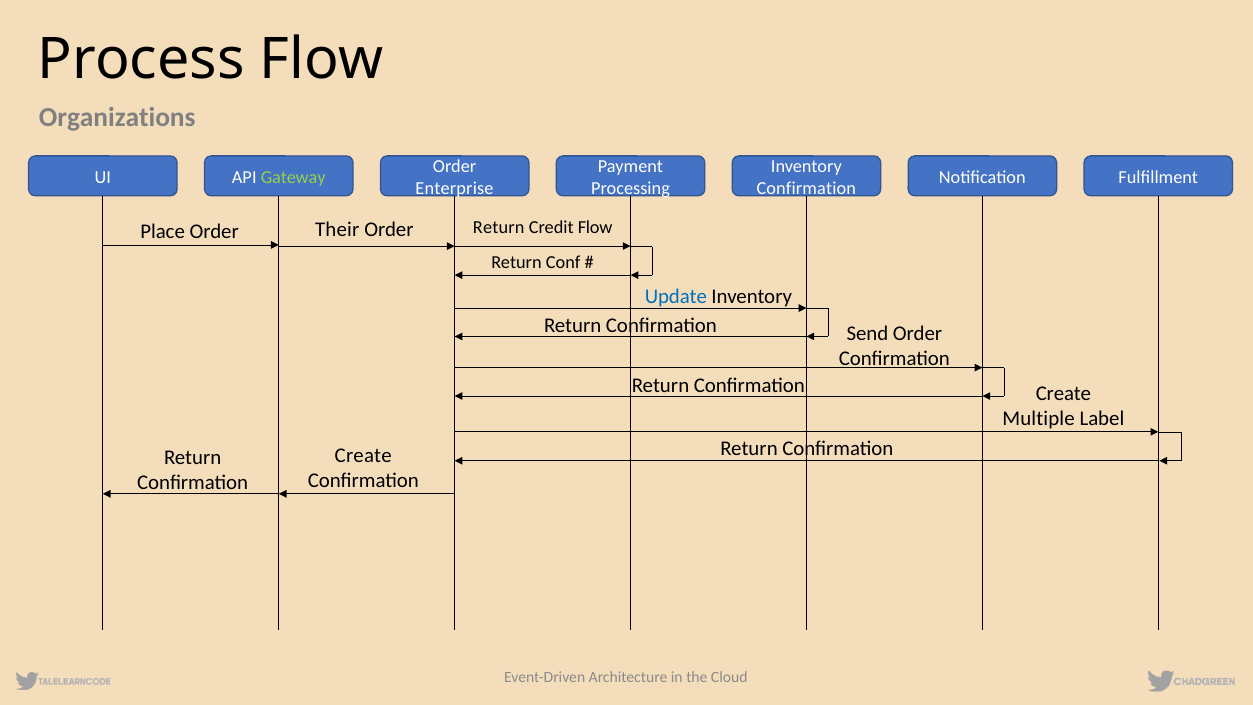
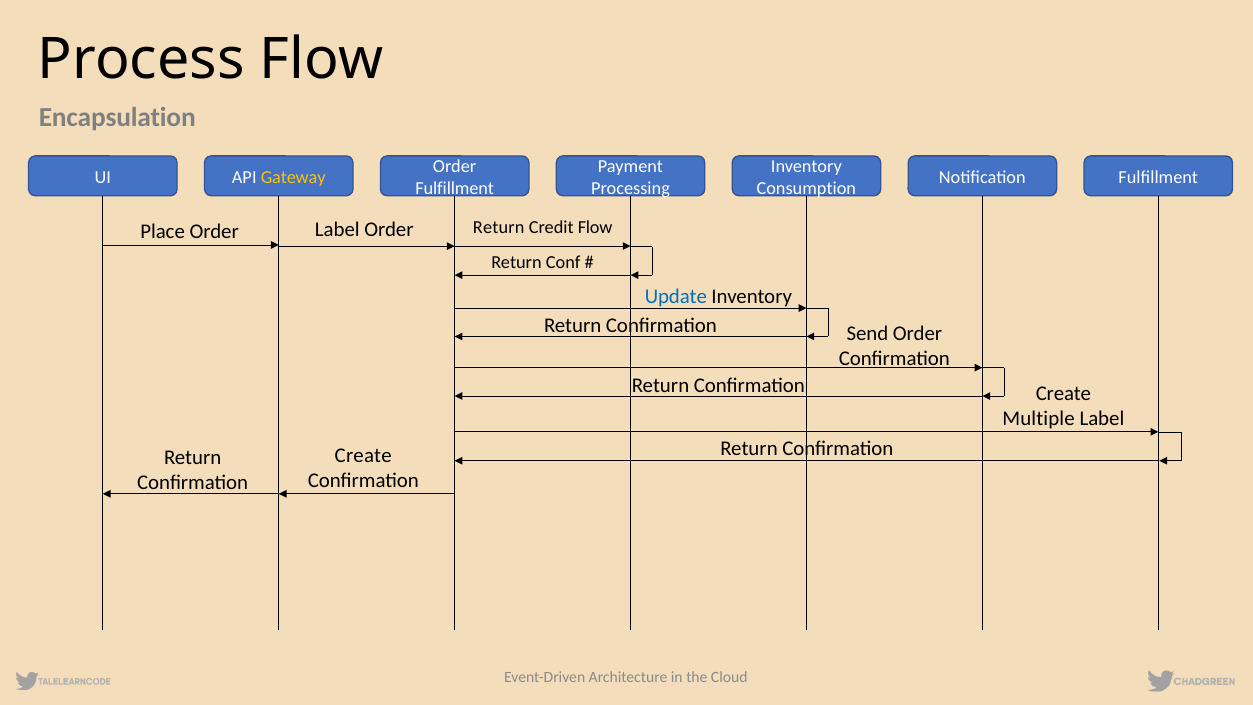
Organizations: Organizations -> Encapsulation
Gateway colour: light green -> yellow
Enterprise at (455, 188): Enterprise -> Fulfillment
Confirmation at (806, 188): Confirmation -> Consumption
Order Their: Their -> Label
